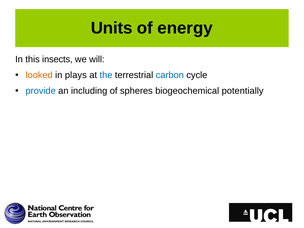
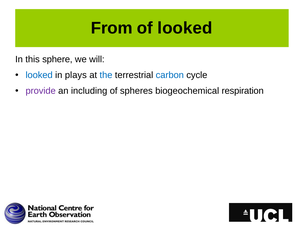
Units: Units -> From
of energy: energy -> looked
insects: insects -> sphere
looked at (39, 75) colour: orange -> blue
provide colour: blue -> purple
potentially: potentially -> respiration
